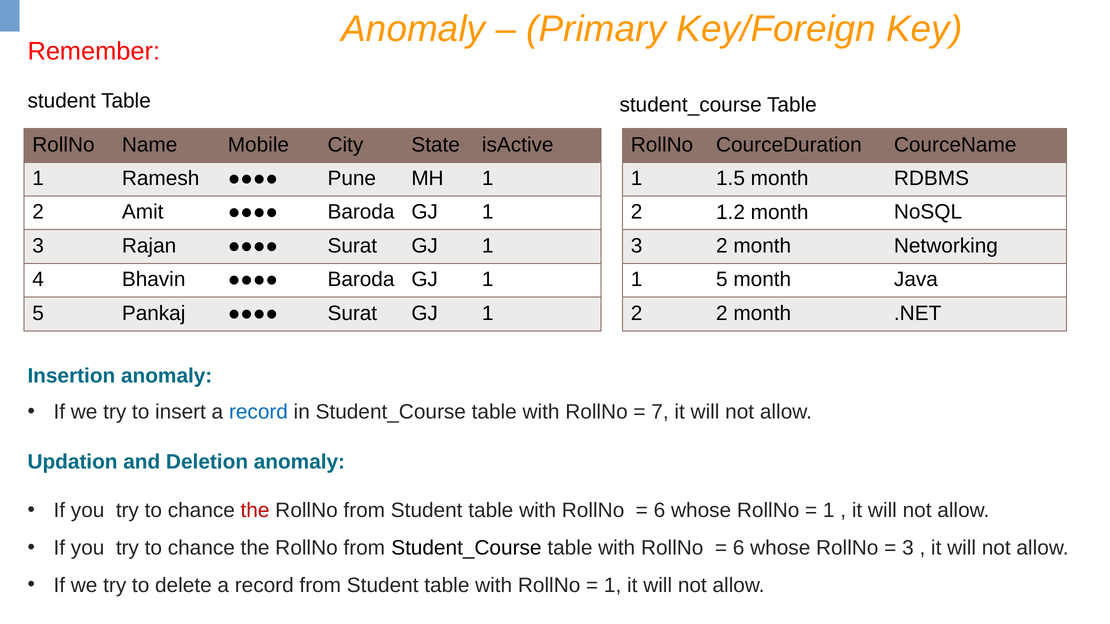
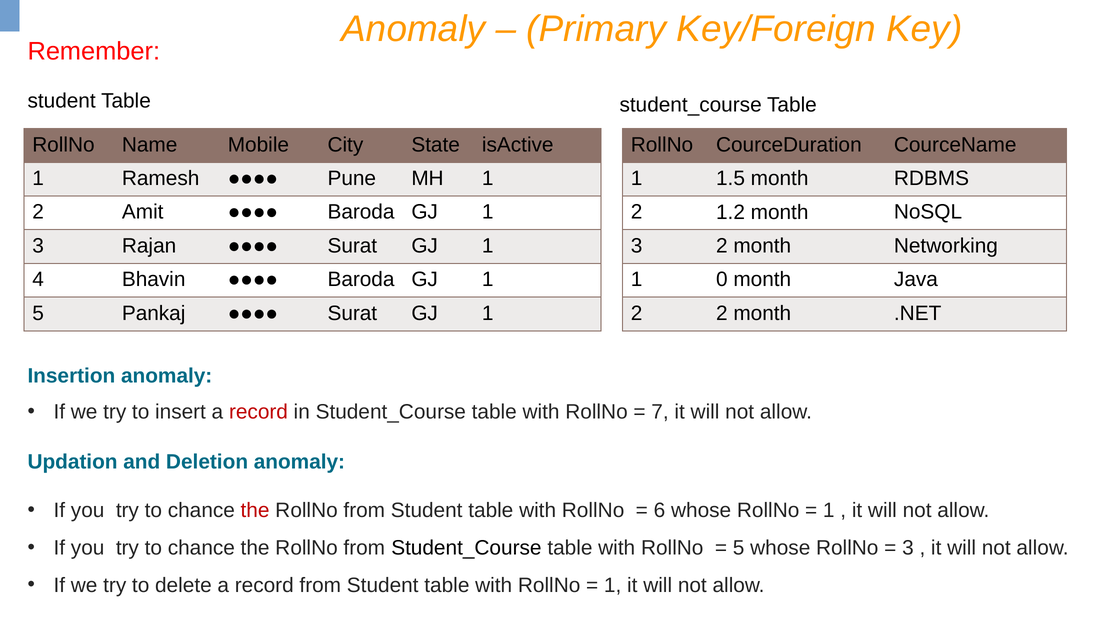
5 at (722, 280): 5 -> 0
record at (258, 412) colour: blue -> red
6 at (739, 548): 6 -> 5
